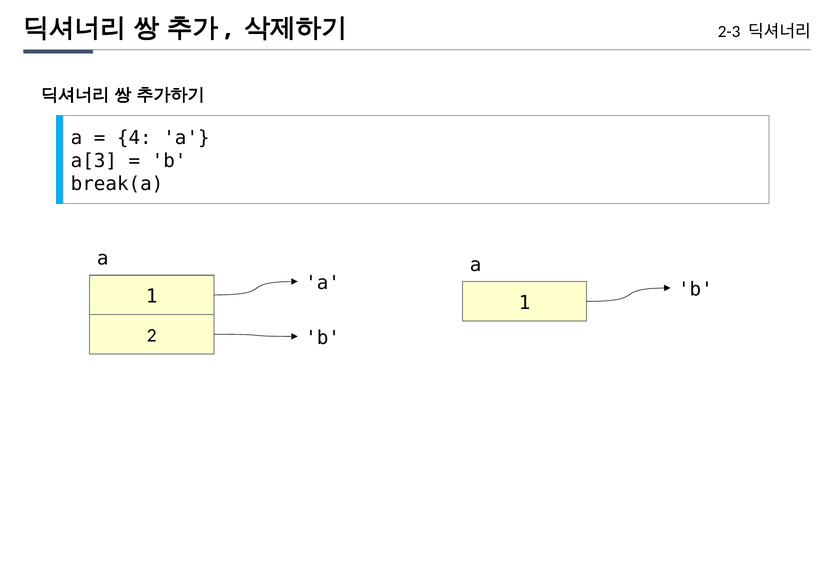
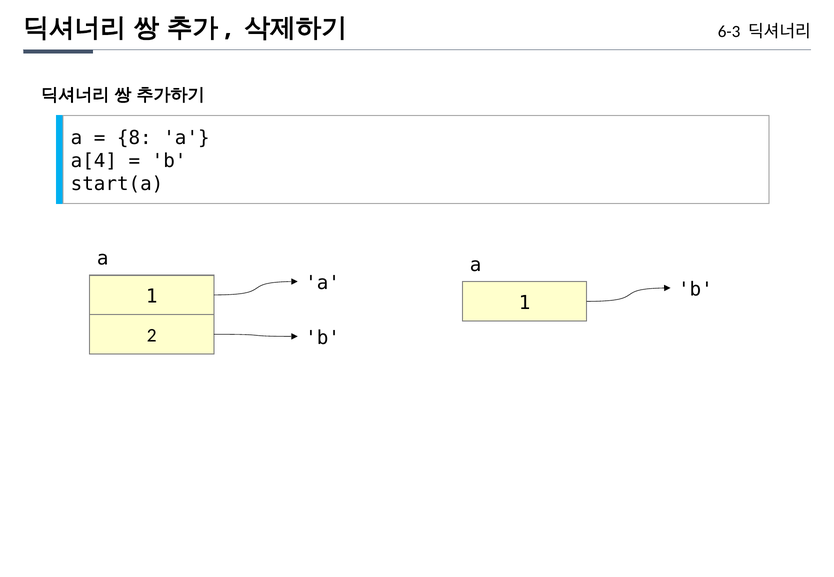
2-3: 2-3 -> 6-3
4: 4 -> 8
a[3: a[3 -> a[4
break(a: break(a -> start(a
